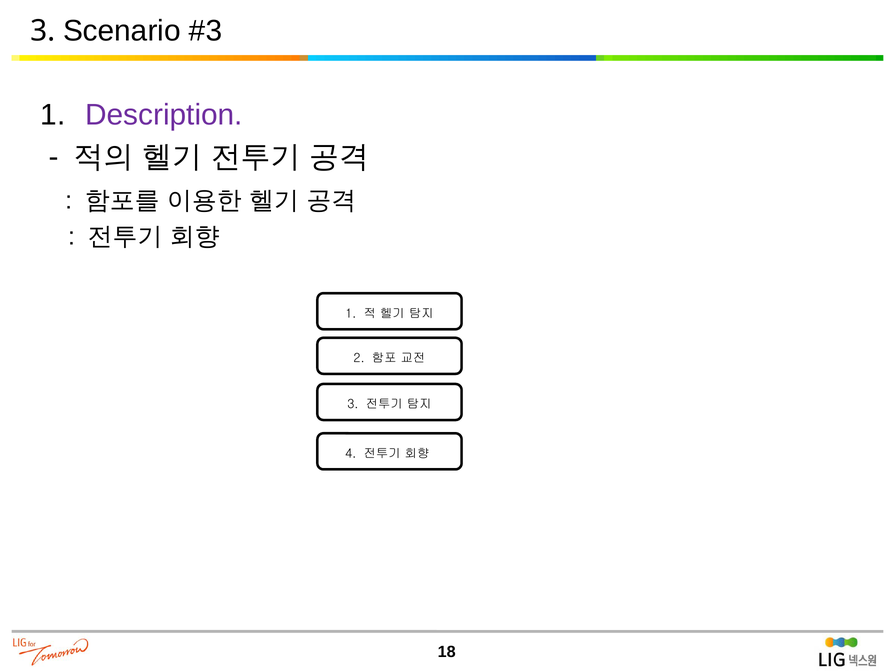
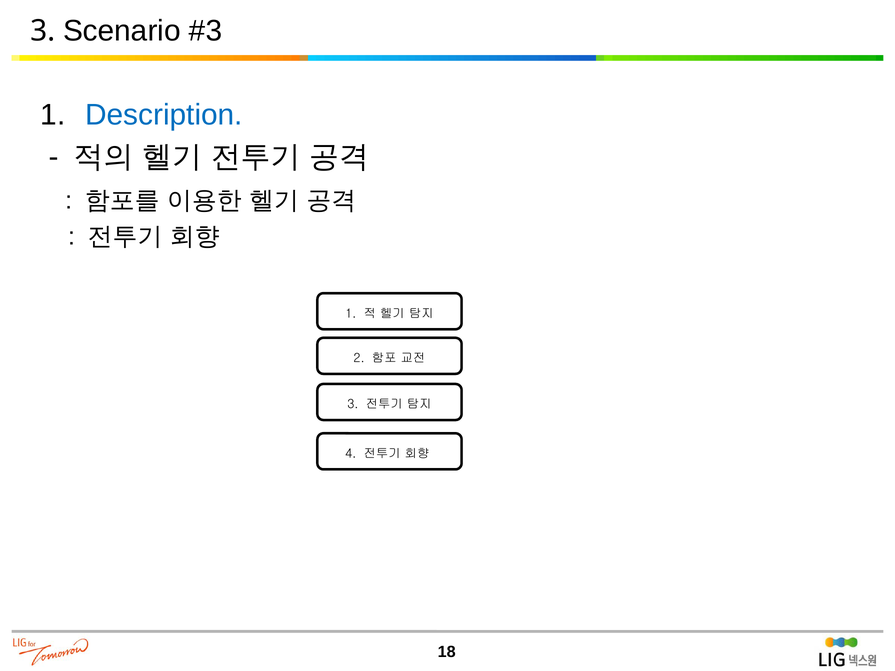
Description colour: purple -> blue
